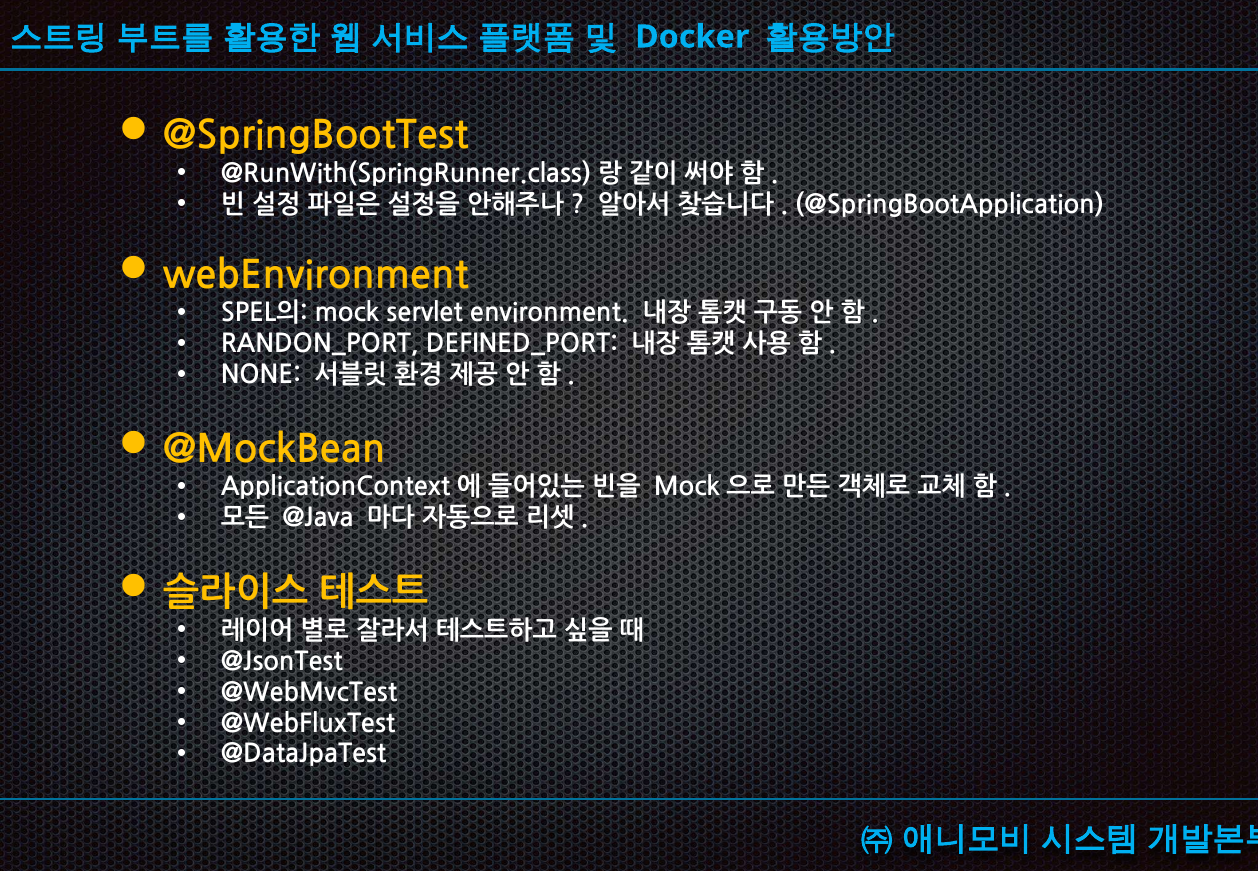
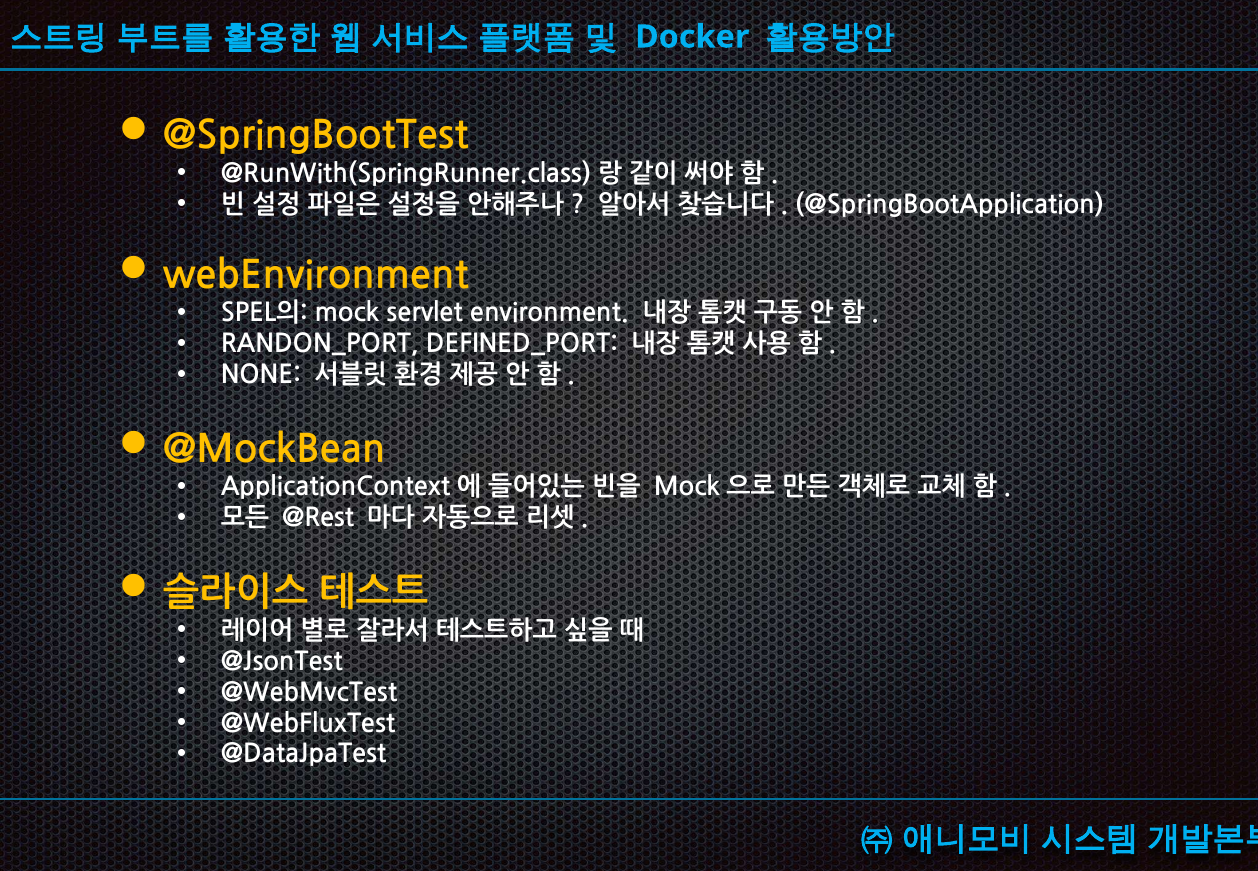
@Java: @Java -> @Rest
